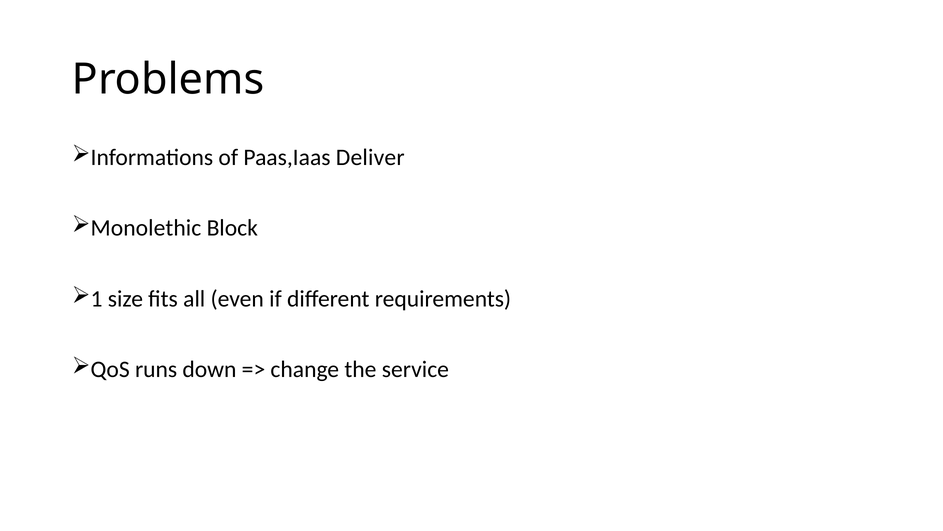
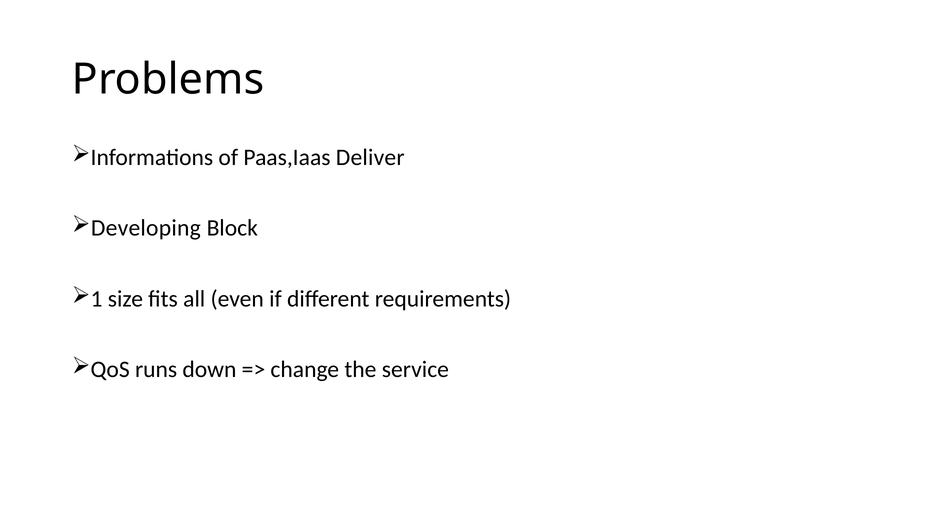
Monolethic: Monolethic -> Developing
